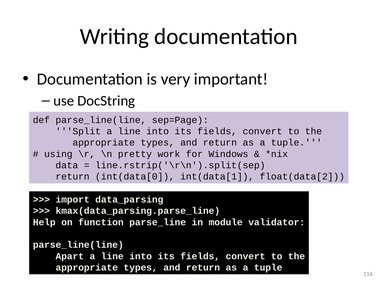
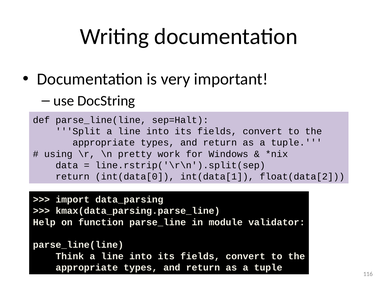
sep=Page: sep=Page -> sep=Halt
Apart: Apart -> Think
